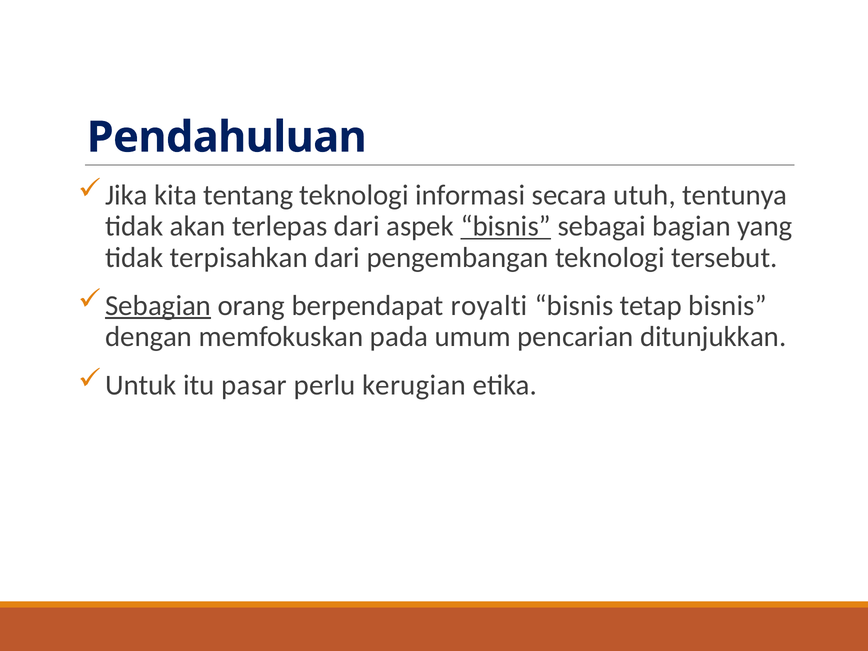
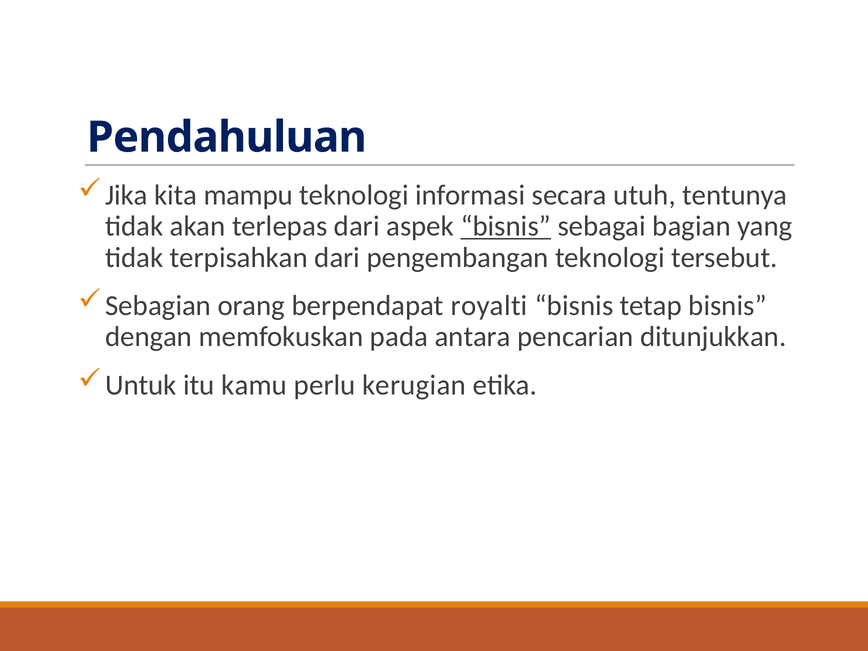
tentang: tentang -> mampu
Sebagian underline: present -> none
umum: umum -> antara
pasar: pasar -> kamu
